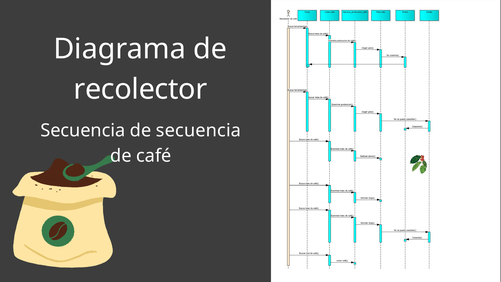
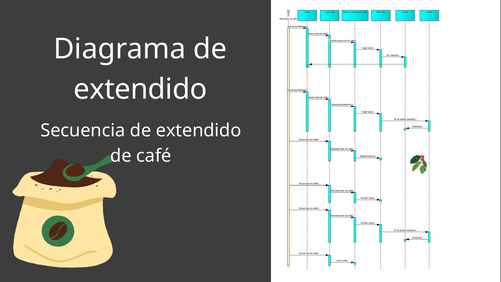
recolector at (140, 89): recolector -> extendido
Secuencia de secuencia: secuencia -> extendido
